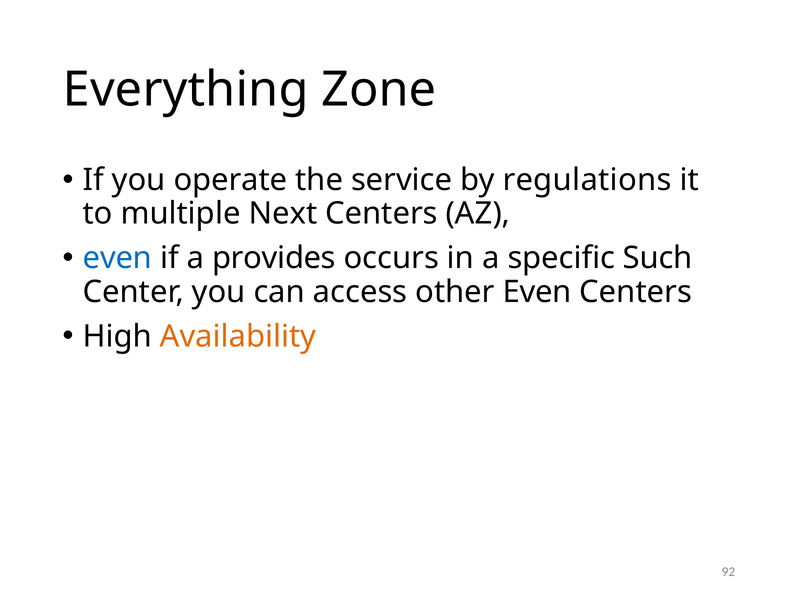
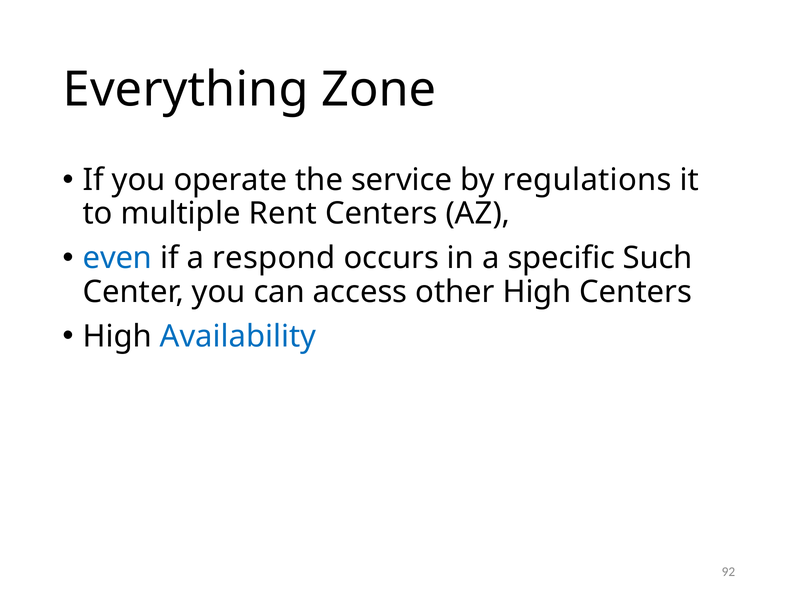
Next: Next -> Rent
provides: provides -> respond
other Even: Even -> High
Availability colour: orange -> blue
